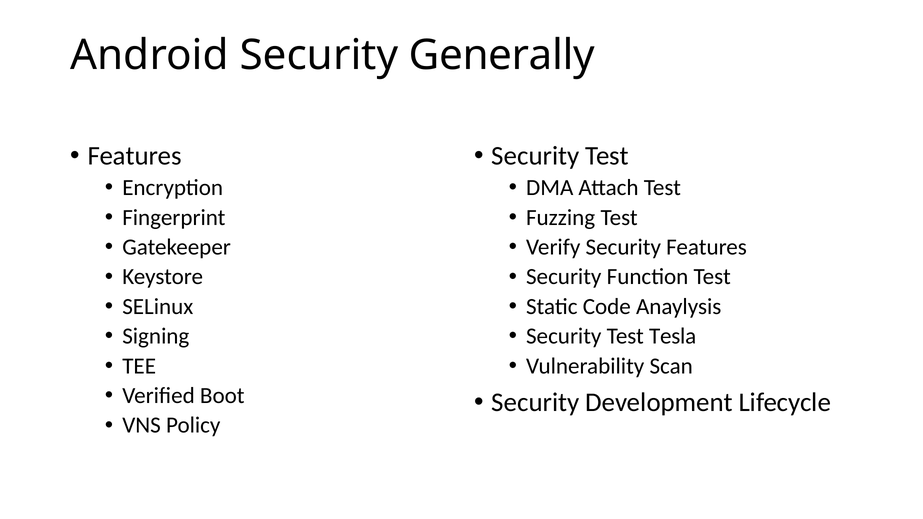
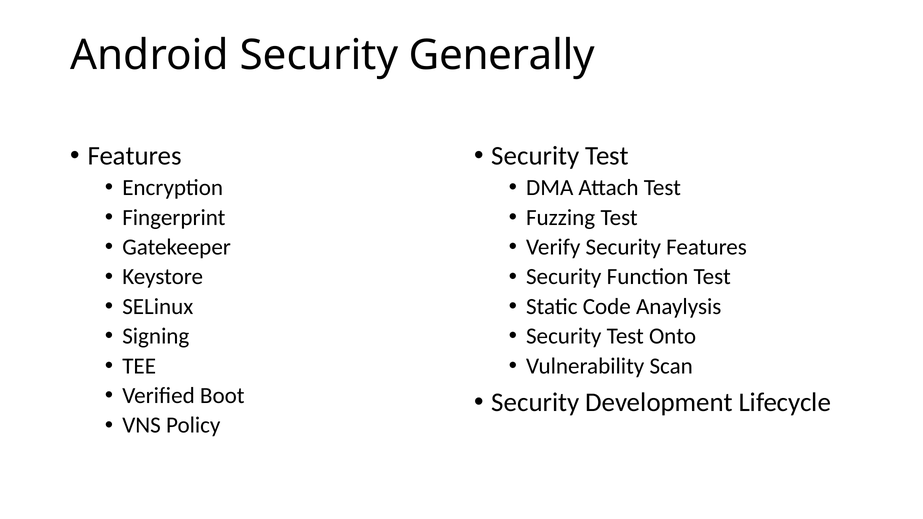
Tesla: Tesla -> Onto
